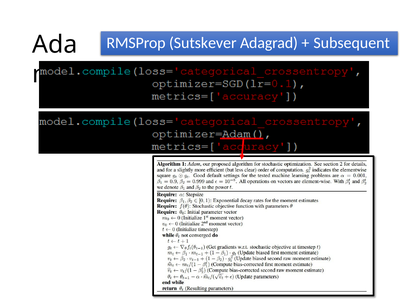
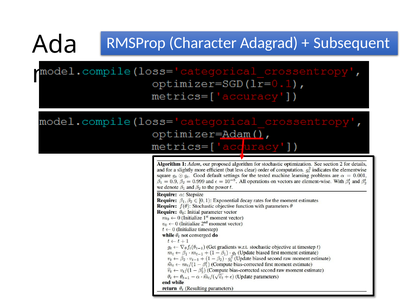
Sutskever: Sutskever -> Character
